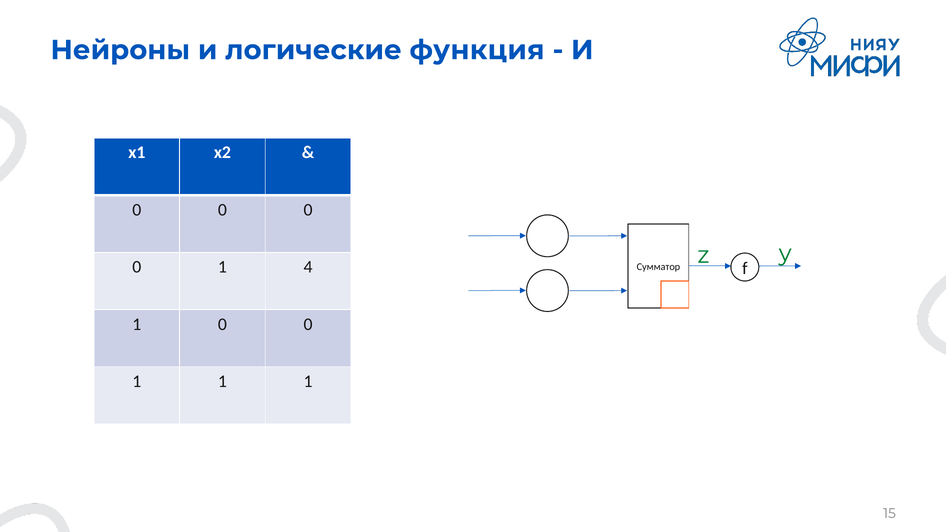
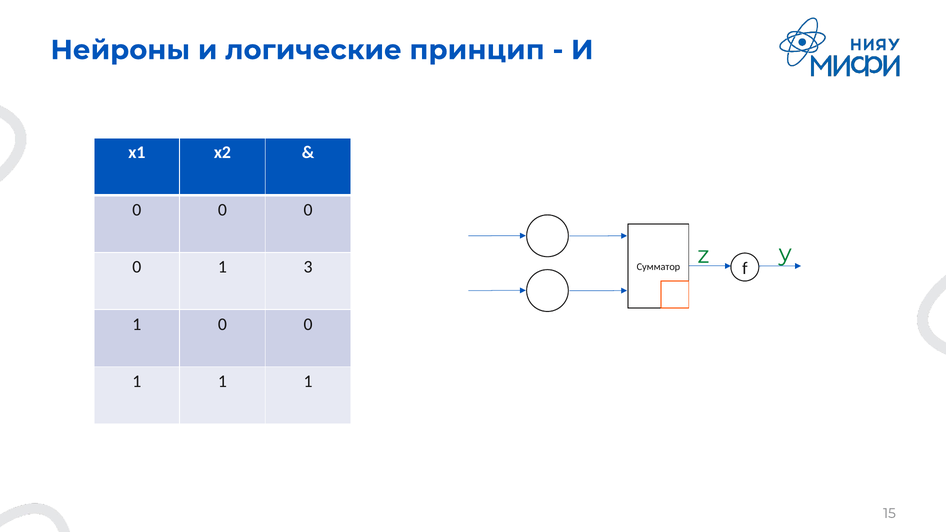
функция: функция -> принцип
4: 4 -> 3
